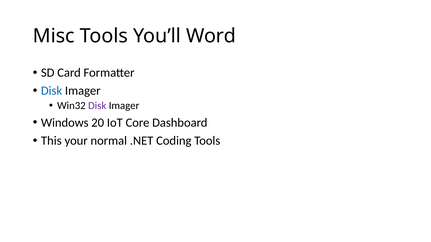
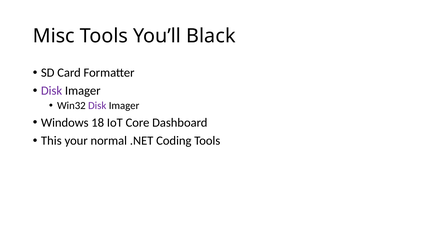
Word: Word -> Black
Disk at (52, 91) colour: blue -> purple
20: 20 -> 18
